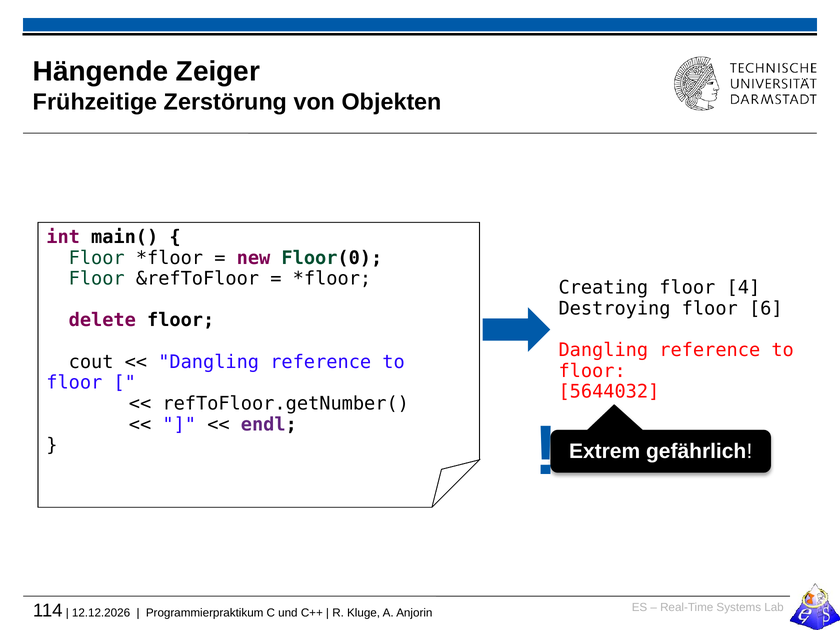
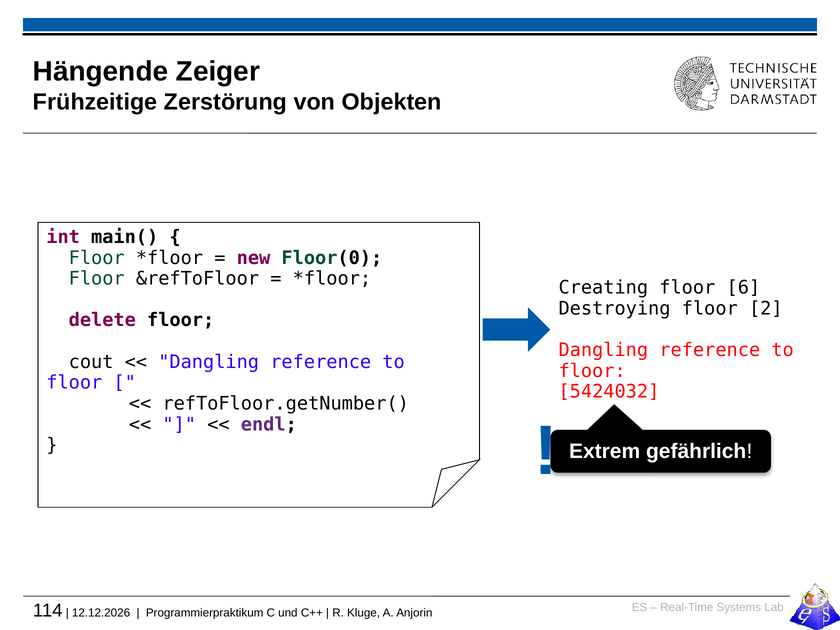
4: 4 -> 6
6: 6 -> 2
5644032: 5644032 -> 5424032
